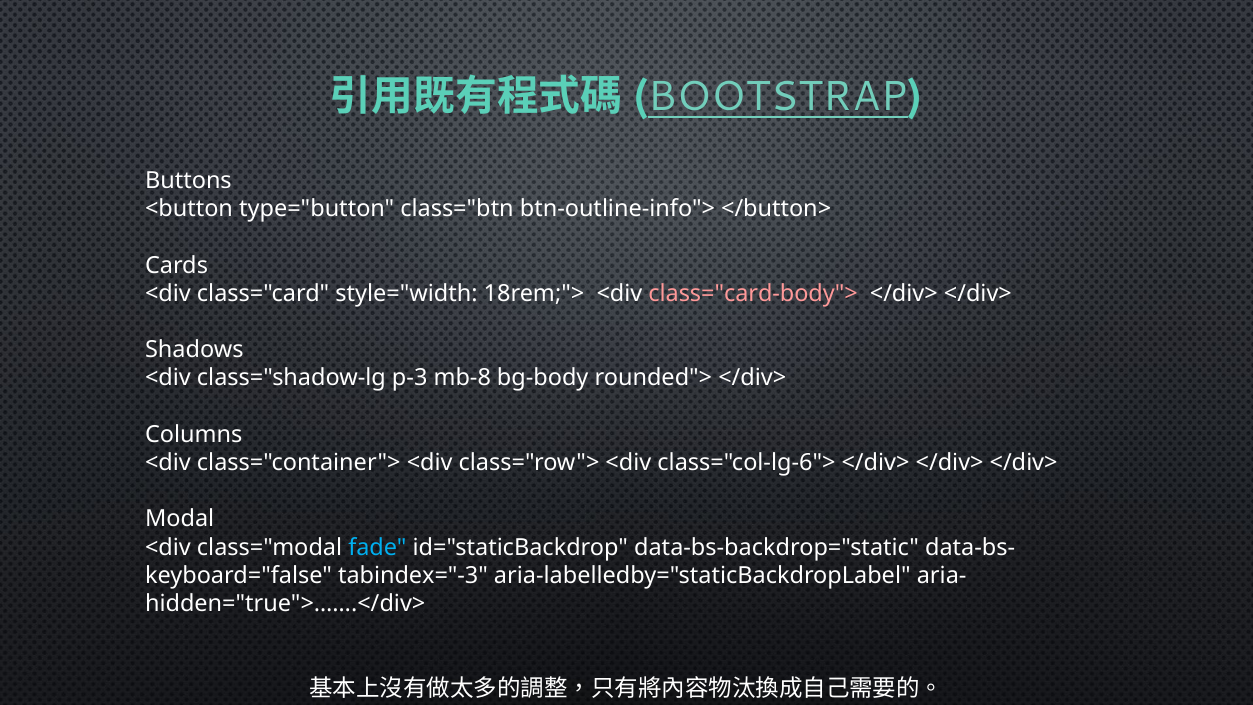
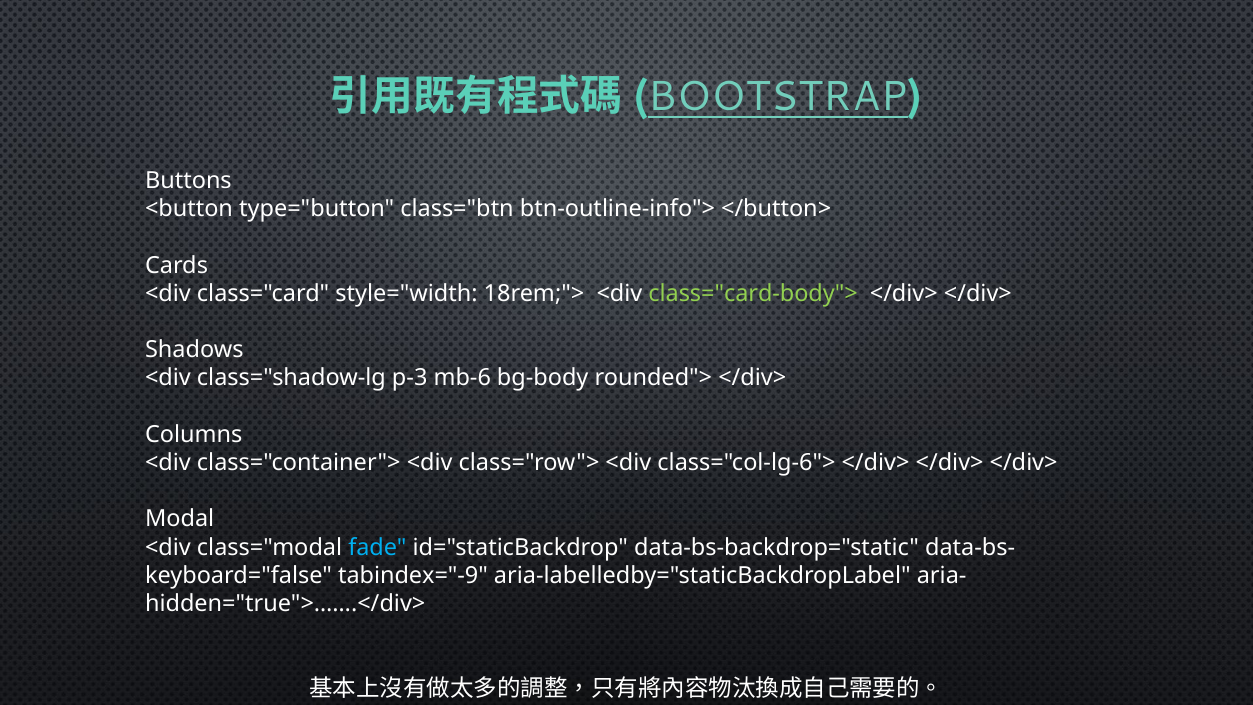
class="card-body"> colour: pink -> light green
mb-8: mb-8 -> mb-6
tabindex="-3: tabindex="-3 -> tabindex="-9
